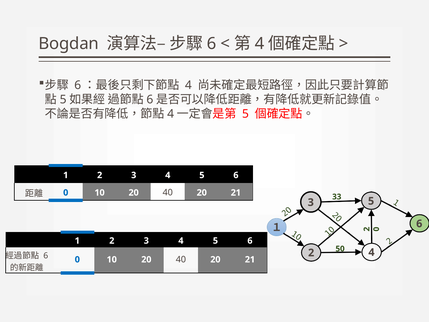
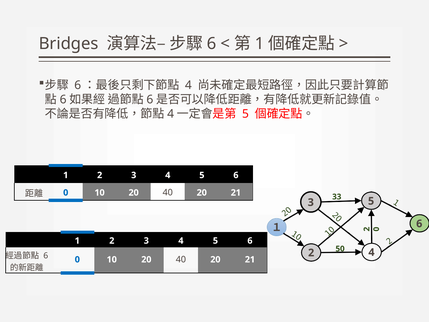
Bogdan: Bogdan -> Bridges
4 at (259, 44): 4 -> 1
5 at (63, 100): 5 -> 6
